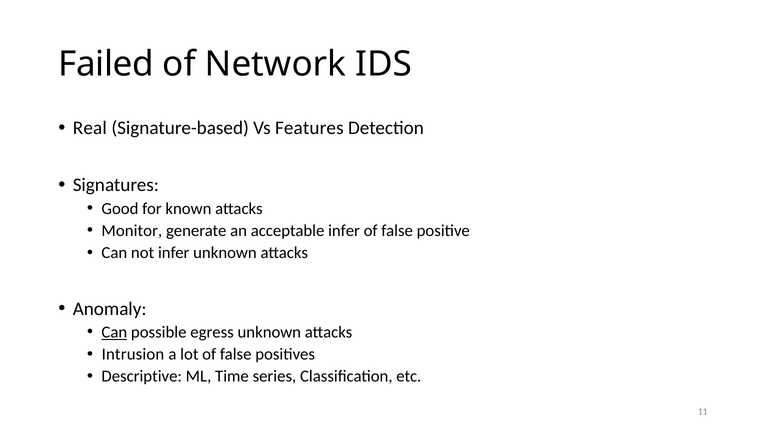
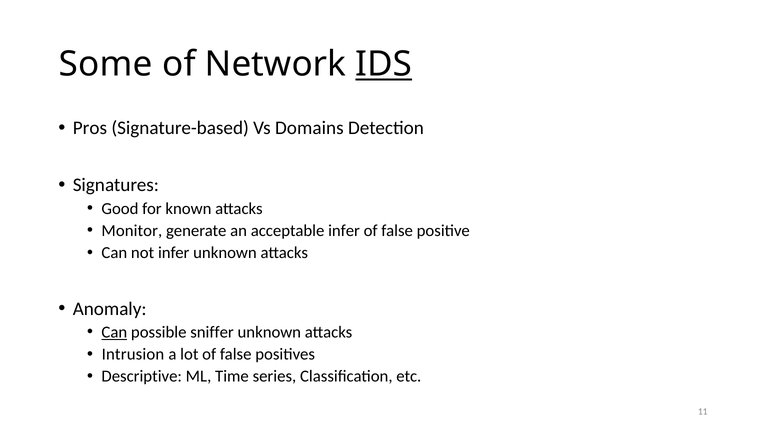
Failed: Failed -> Some
IDS underline: none -> present
Real: Real -> Pros
Features: Features -> Domains
egress: egress -> sniffer
